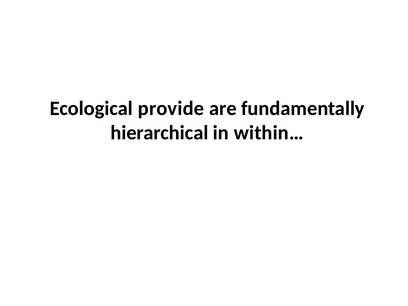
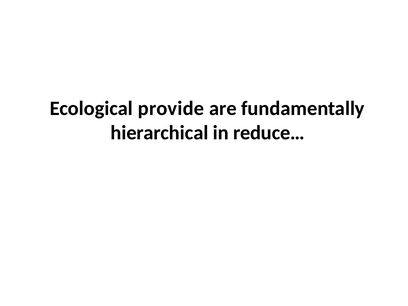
within…: within… -> reduce…
